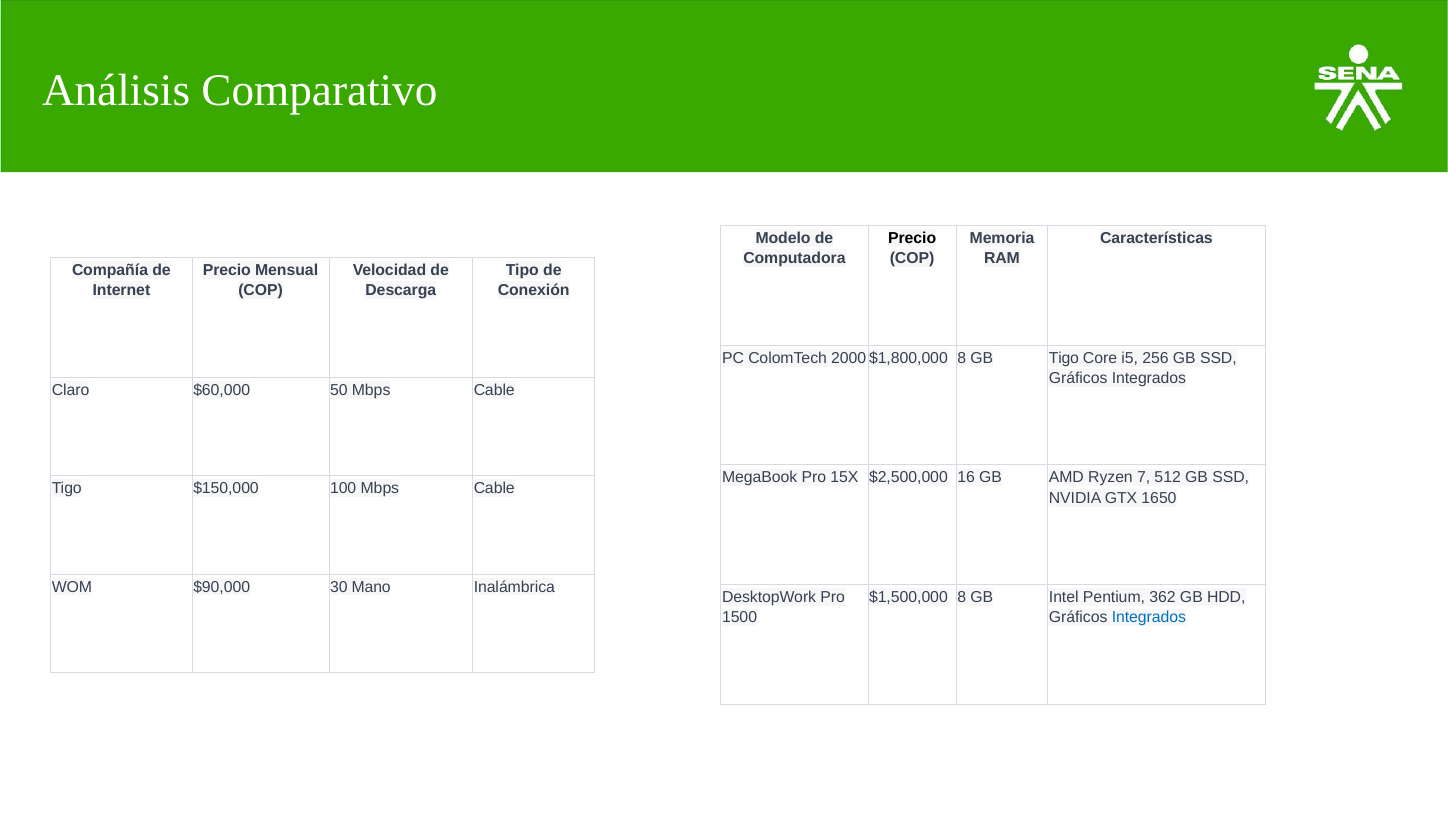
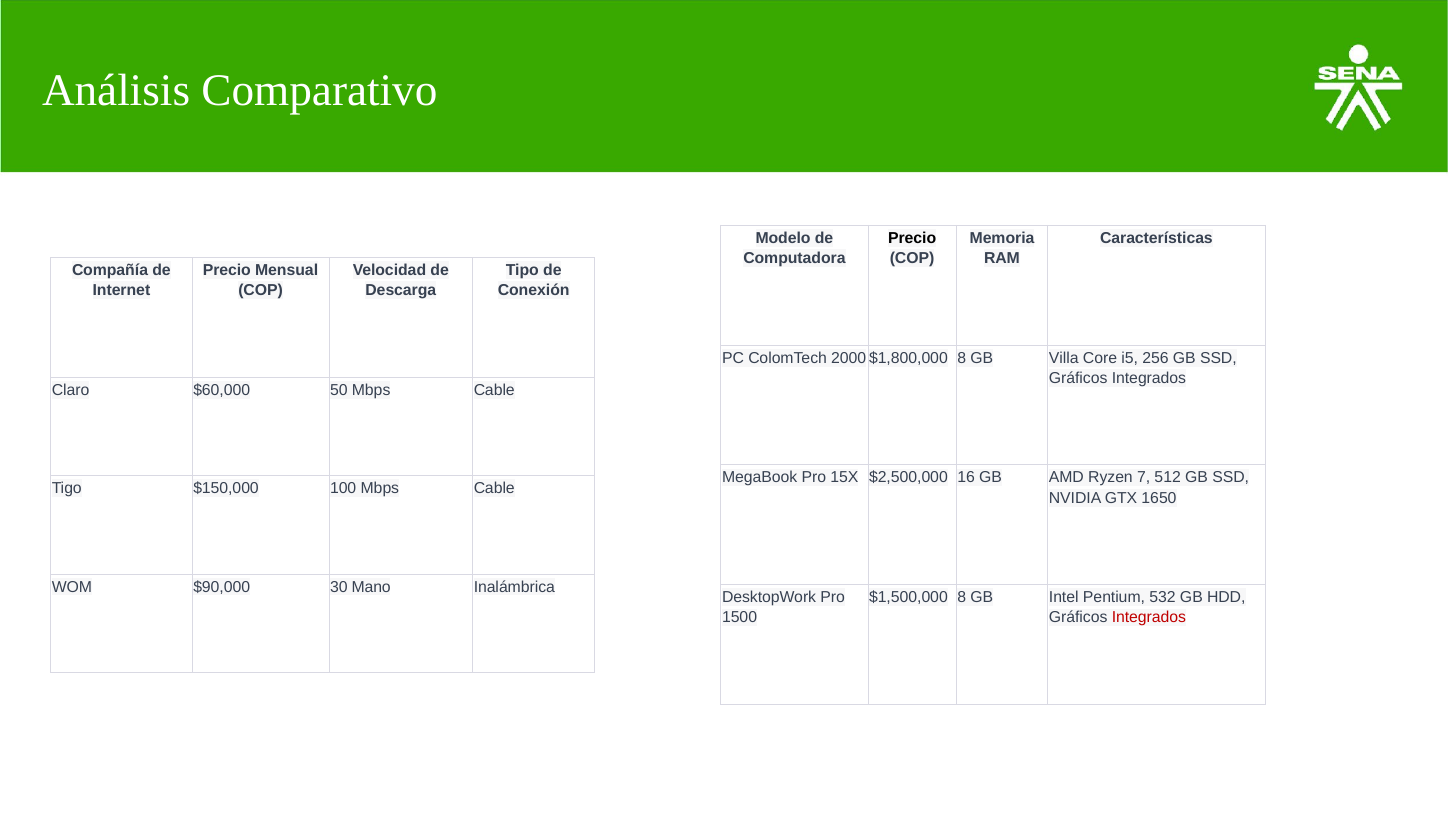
GB Tigo: Tigo -> Villa
362: 362 -> 532
Integrados at (1149, 618) colour: blue -> red
